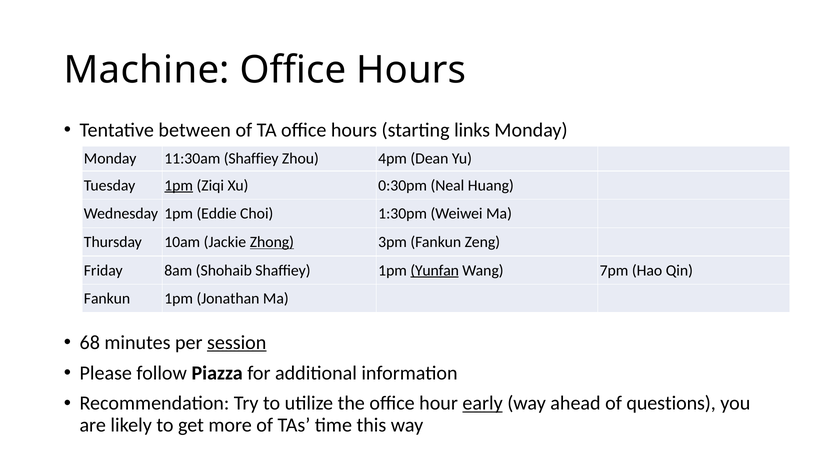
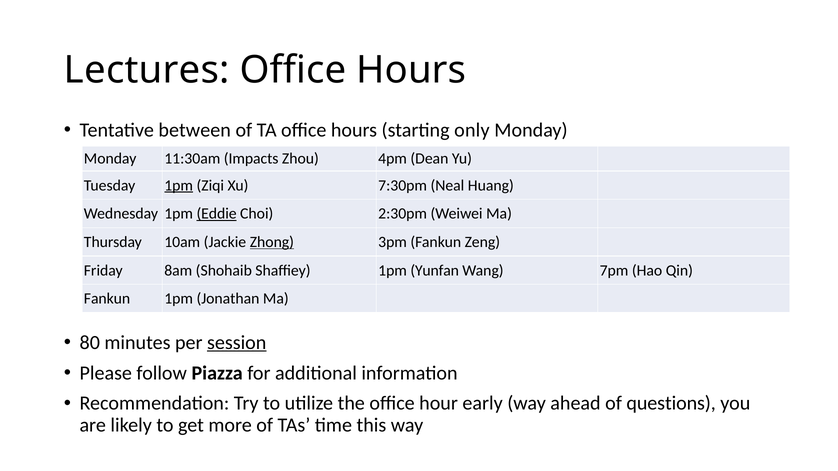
Machine: Machine -> Lectures
links: links -> only
11:30am Shaffiey: Shaffiey -> Impacts
0:30pm: 0:30pm -> 7:30pm
Eddie underline: none -> present
1:30pm: 1:30pm -> 2:30pm
Yunfan underline: present -> none
68: 68 -> 80
early underline: present -> none
